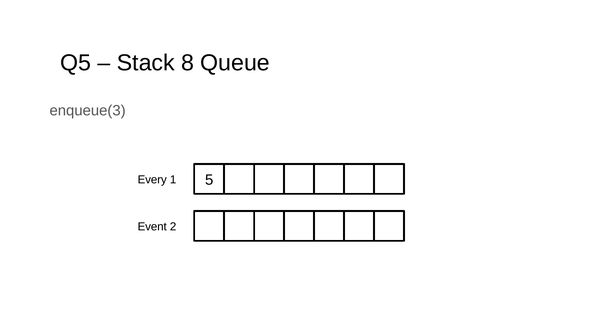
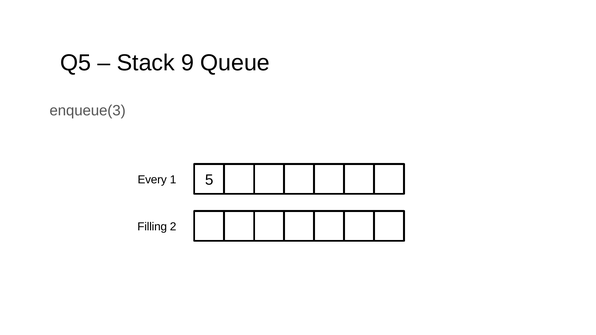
8: 8 -> 9
Event: Event -> Filling
